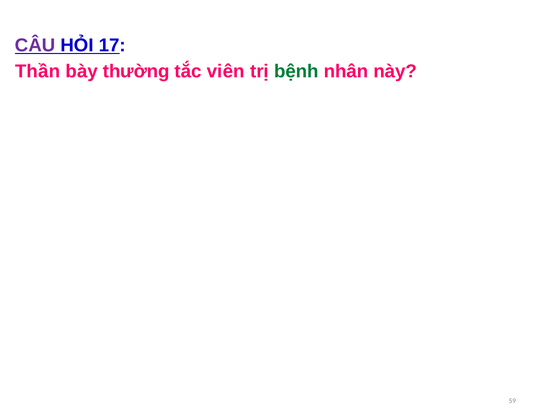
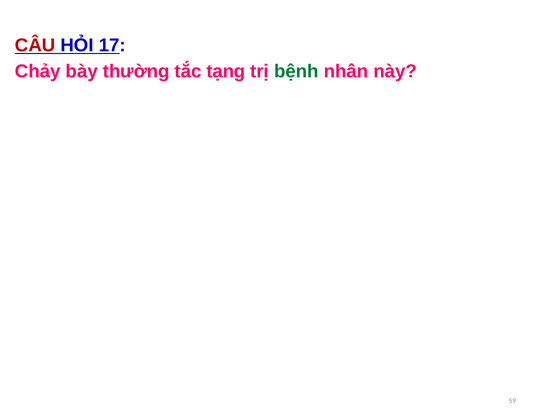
CÂU colour: purple -> red
Thần: Thần -> Chảy
viên: viên -> tạng
